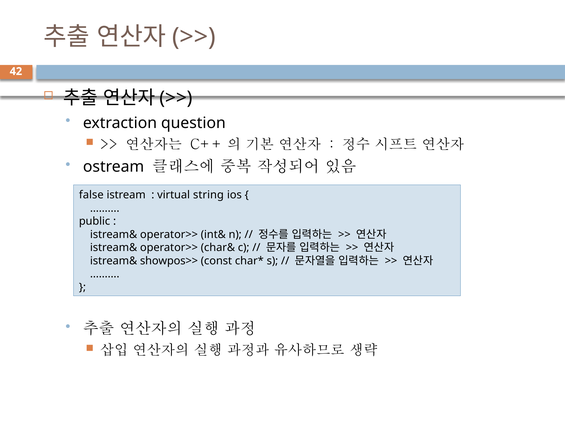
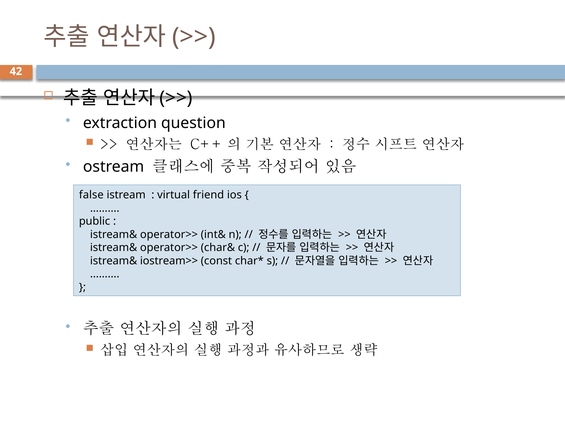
string: string -> friend
showpos>>: showpos>> -> iostream>>
